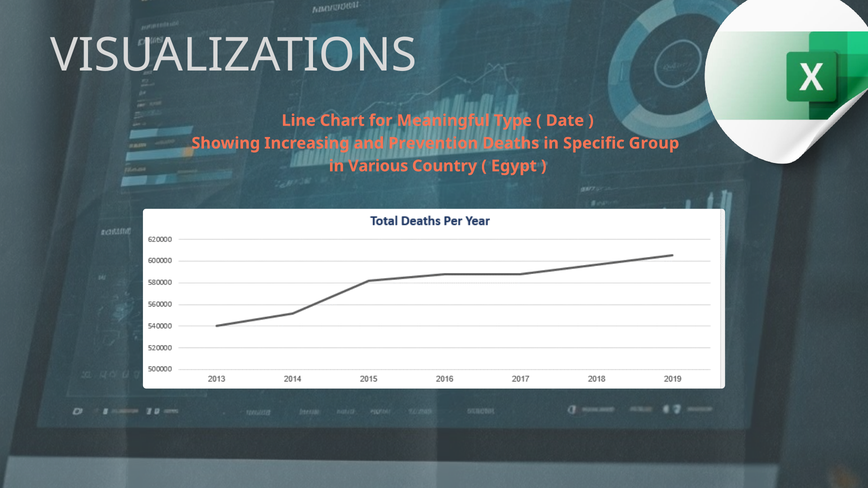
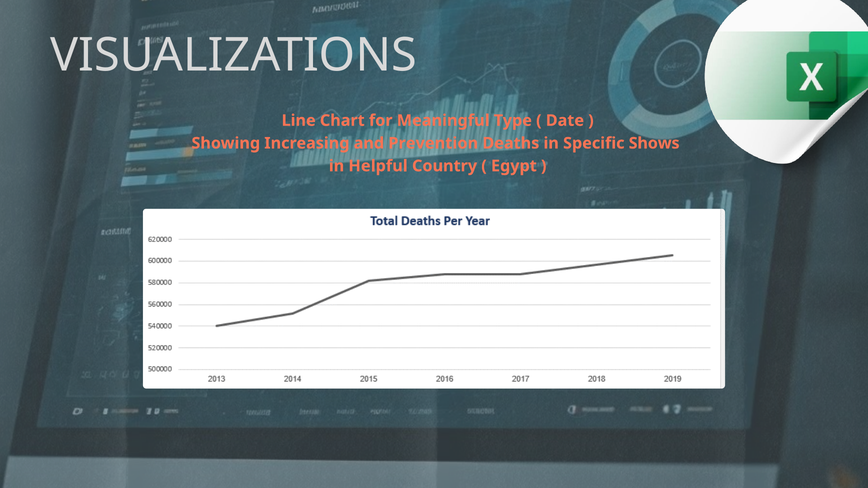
Group: Group -> Shows
Various: Various -> Helpful
